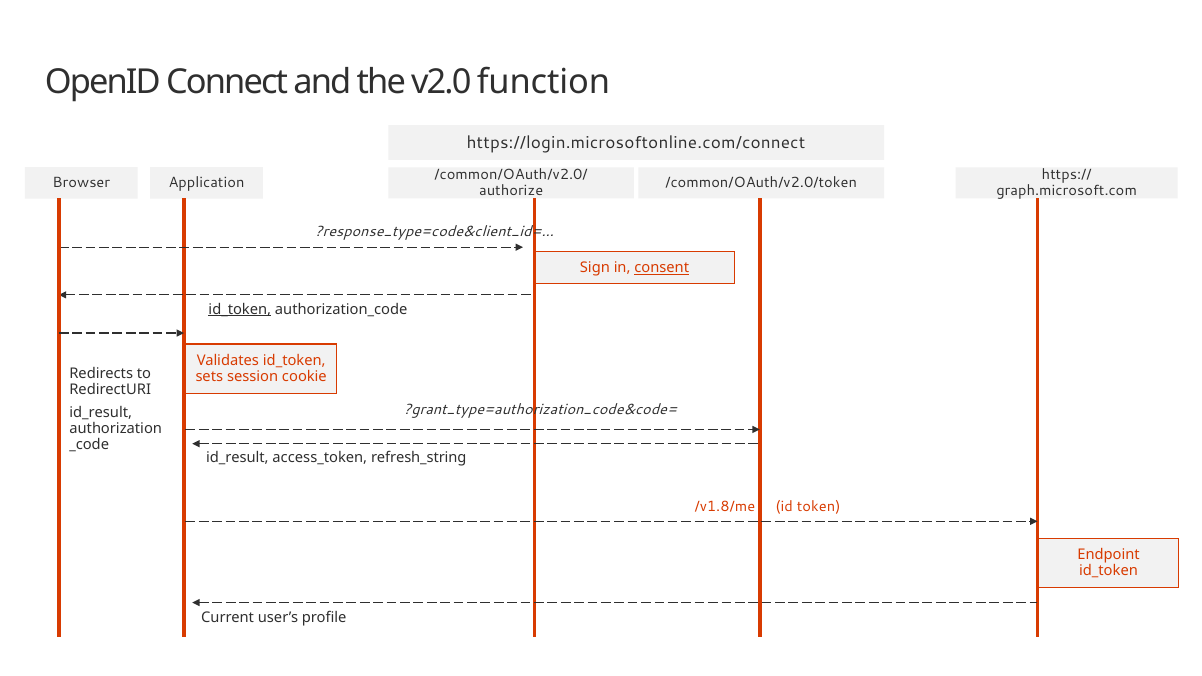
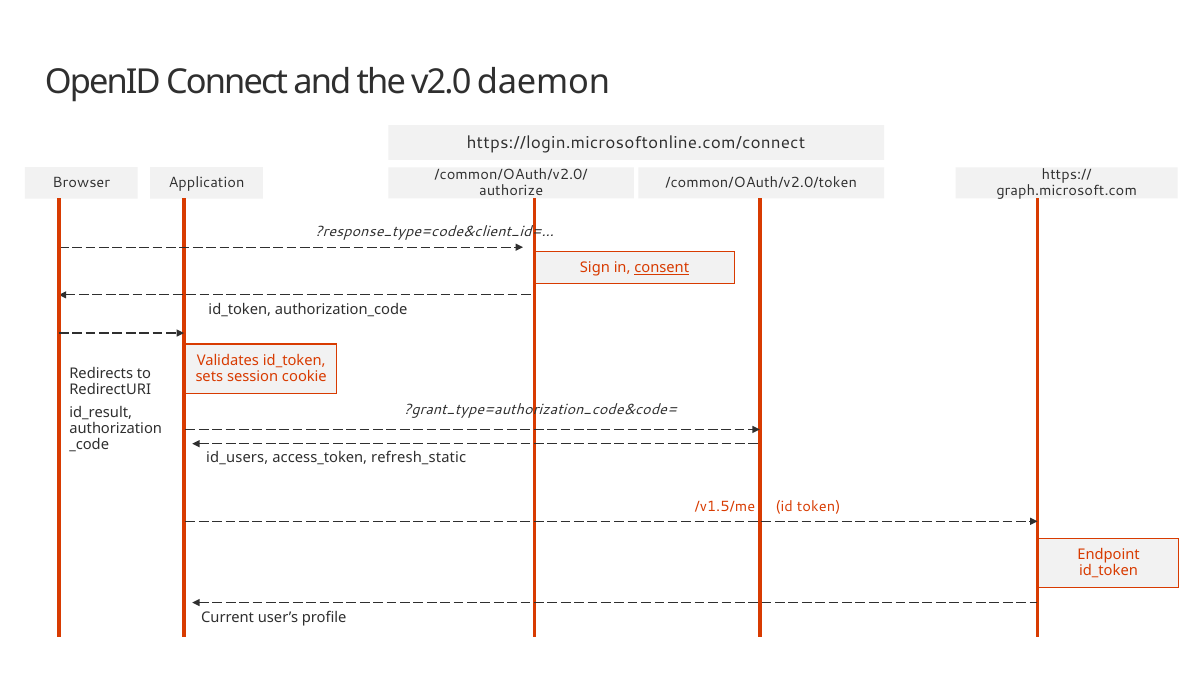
function: function -> daemon
id_token at (240, 309) underline: present -> none
id_result at (237, 458): id_result -> id_users
refresh_string: refresh_string -> refresh_static
/v1.8/me: /v1.8/me -> /v1.5/me
